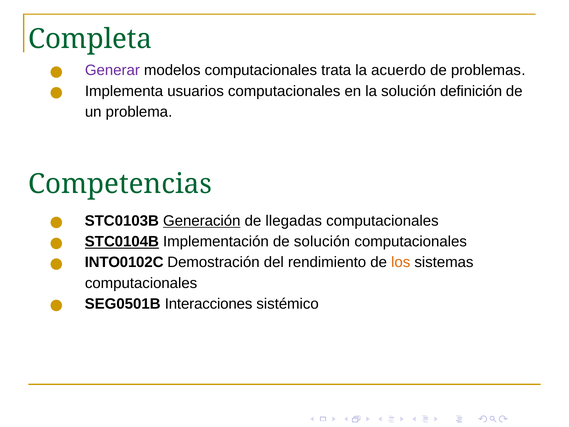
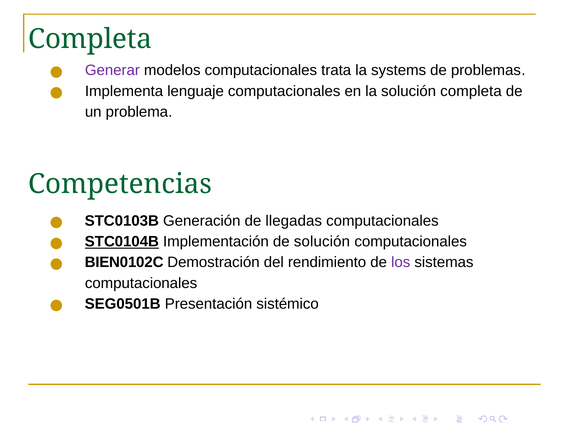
acuerdo: acuerdo -> systems
usuarios: usuarios -> lenguaje
solución definición: definición -> completa
Generación underline: present -> none
INTO0102C: INTO0102C -> BIEN0102C
los colour: orange -> purple
Interacciones: Interacciones -> Presentación
